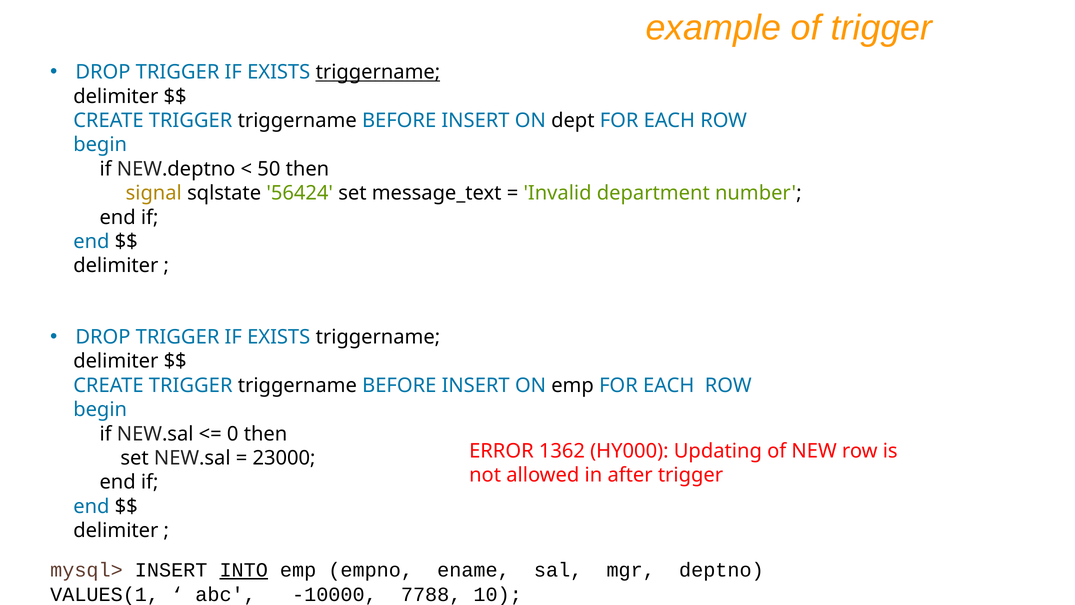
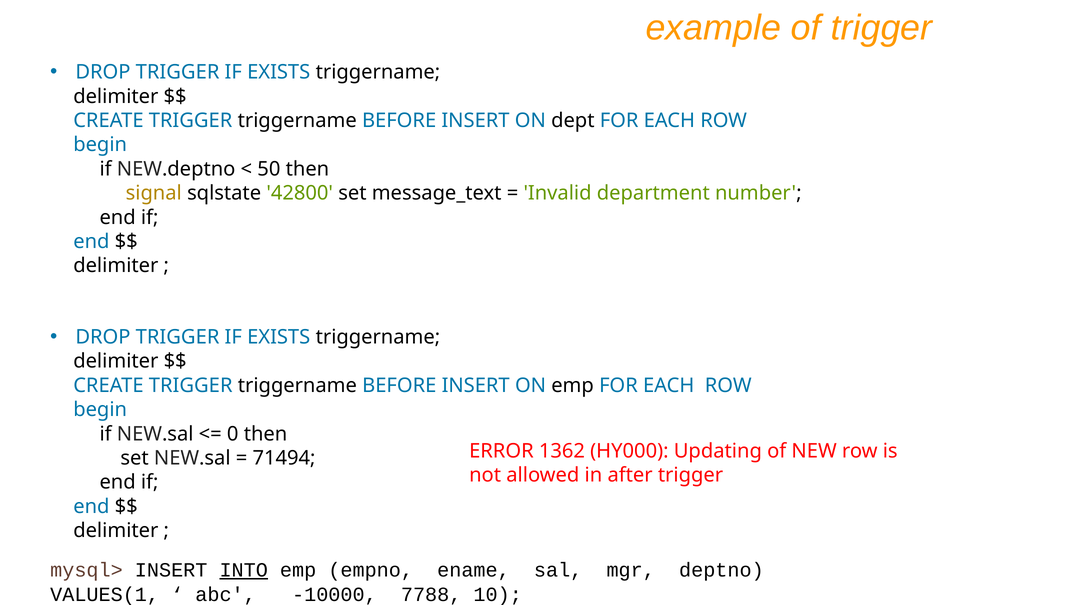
triggername at (378, 72) underline: present -> none
56424: 56424 -> 42800
23000: 23000 -> 71494
